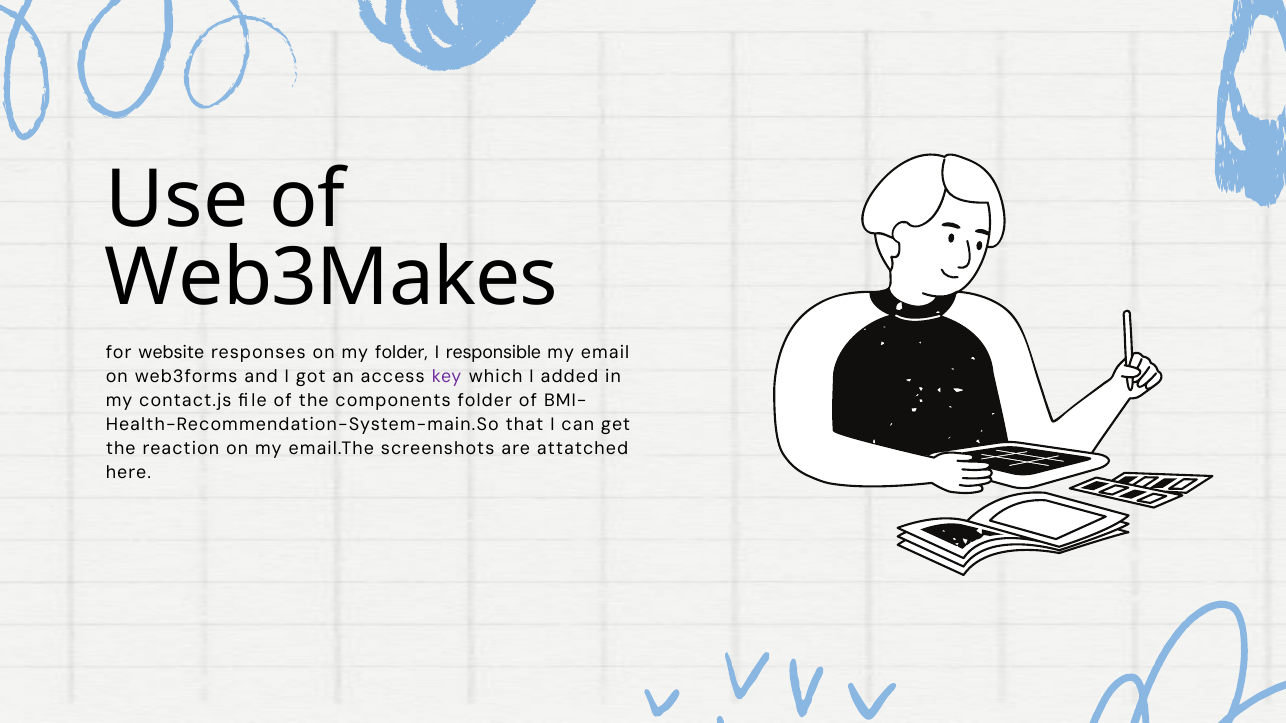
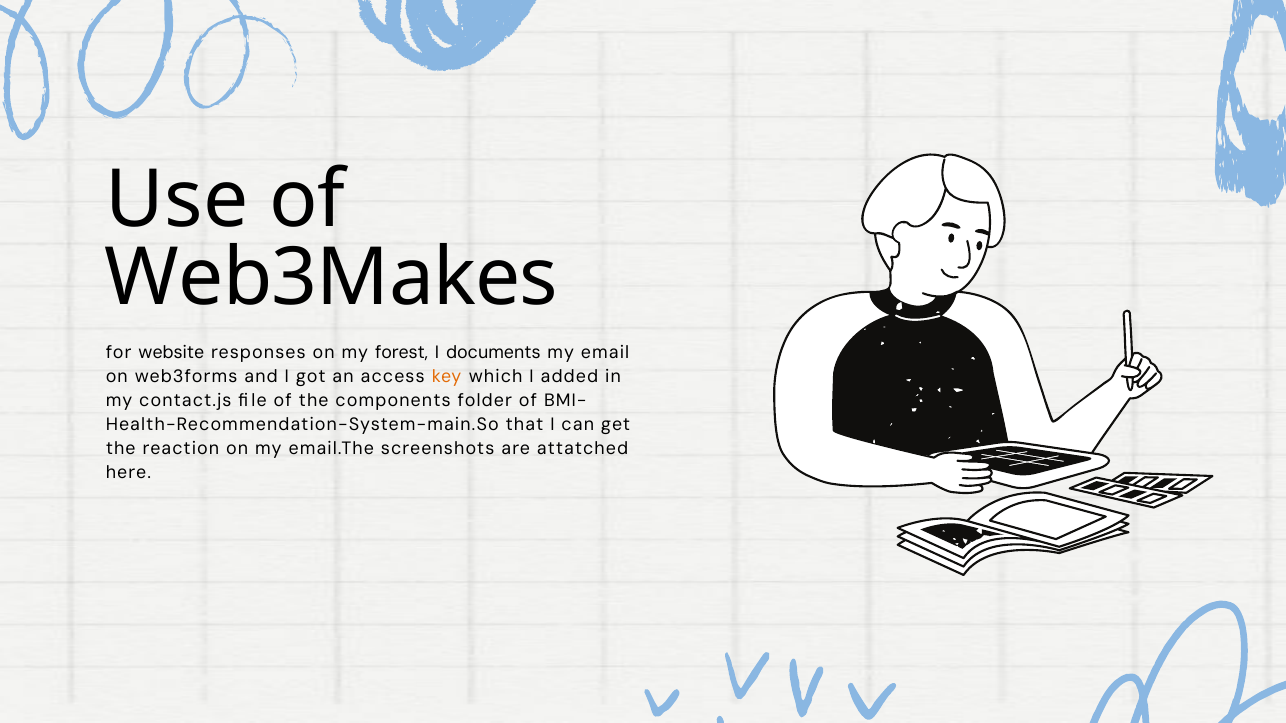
my folder: folder -> forest
responsible: responsible -> documents
key colour: purple -> orange
